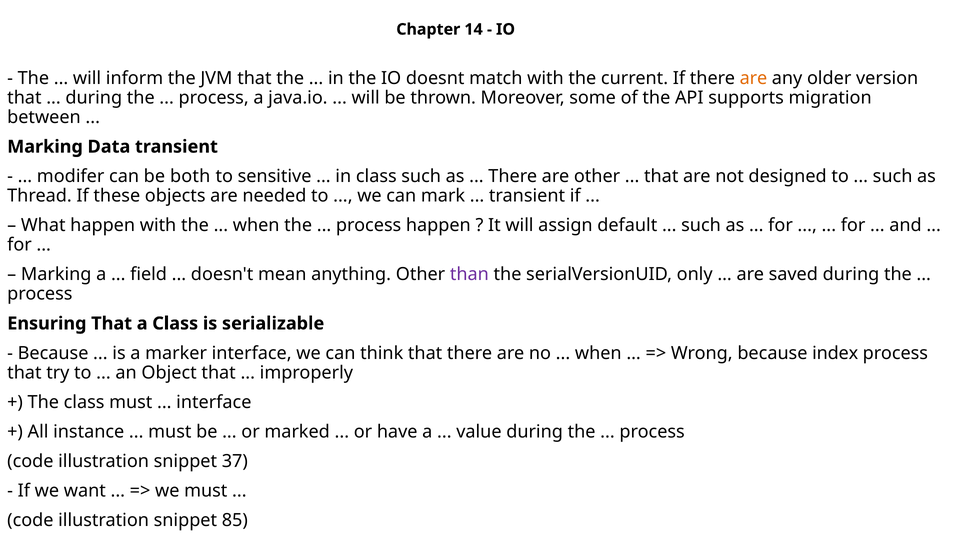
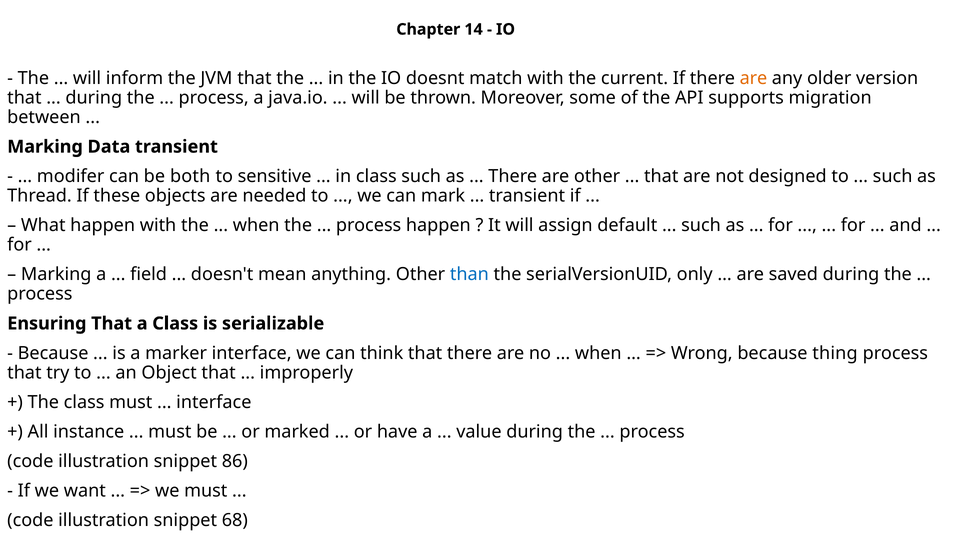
than colour: purple -> blue
index: index -> thing
37: 37 -> 86
85: 85 -> 68
